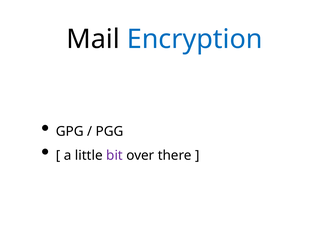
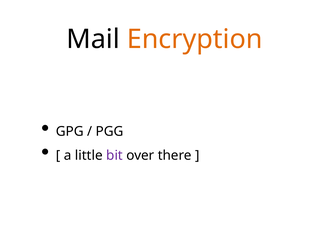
Encryption colour: blue -> orange
